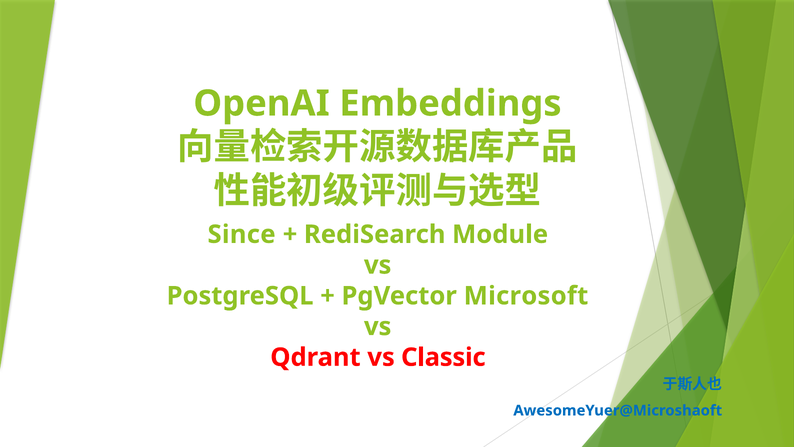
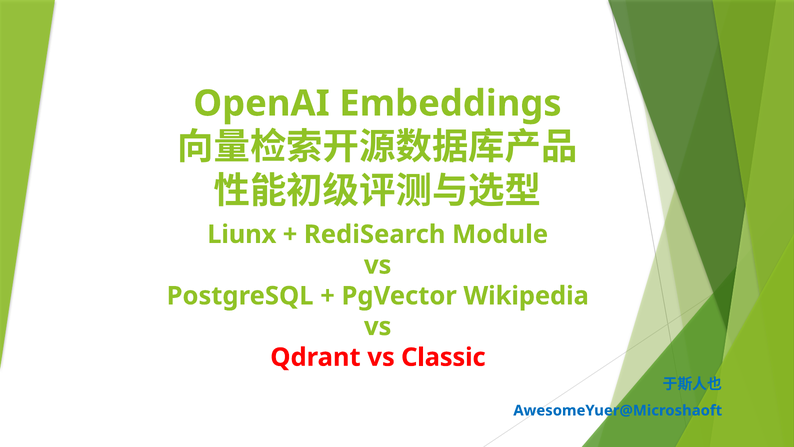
Since: Since -> Liunx
Microsoft: Microsoft -> Wikipedia
